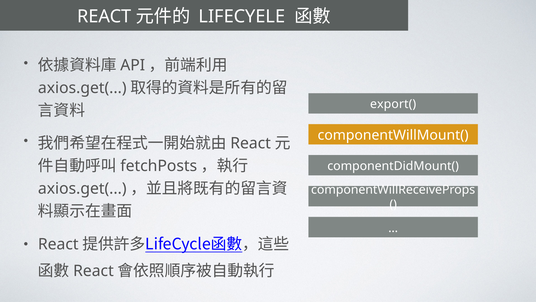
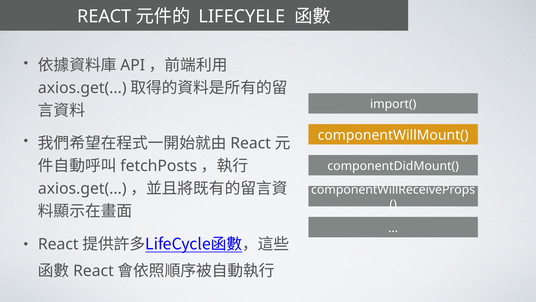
export(: export( -> import(
